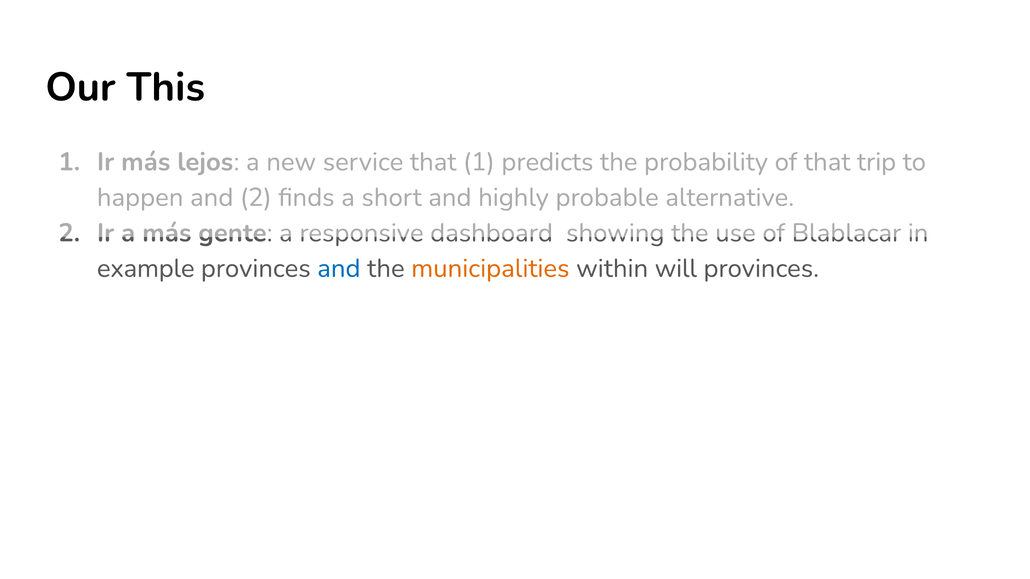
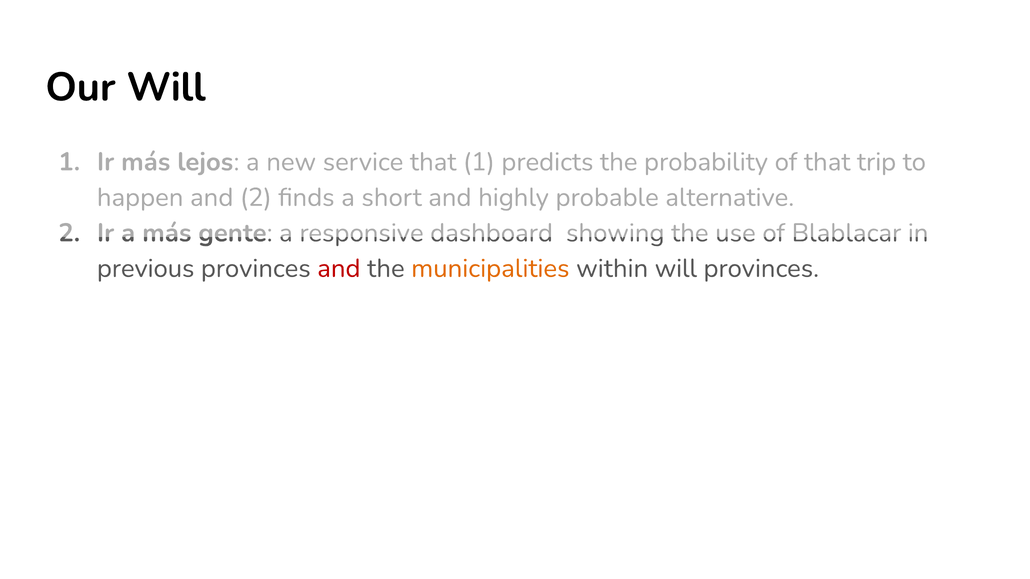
Our This: This -> Will
example: example -> previous
and at (339, 269) colour: blue -> red
